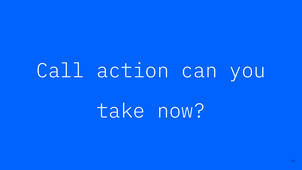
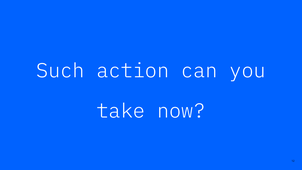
Call: Call -> Such
